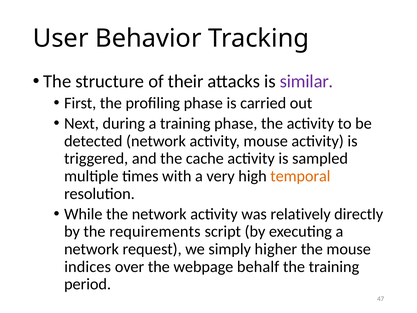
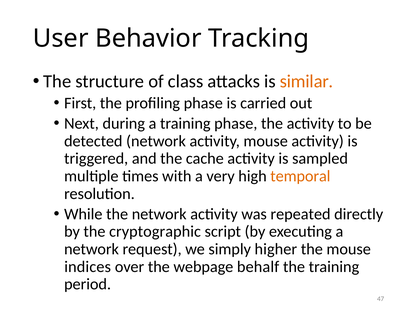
their: their -> class
similar colour: purple -> orange
relatively: relatively -> repeated
requirements: requirements -> cryptographic
